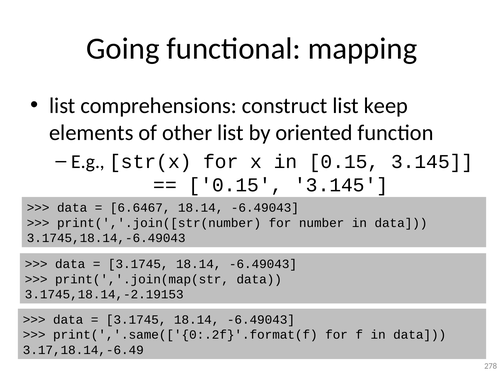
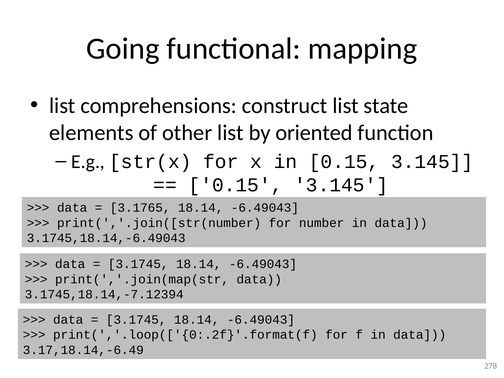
keep: keep -> state
6.6467: 6.6467 -> 3.1765
3.1745,18.14,-2.19153: 3.1745,18.14,-2.19153 -> 3.1745,18.14,-7.12394
print(','.same(['{0:.2f}'.format(f: print(','.same(['{0:.2f}'.format(f -> print(','.loop(['{0:.2f}'.format(f
